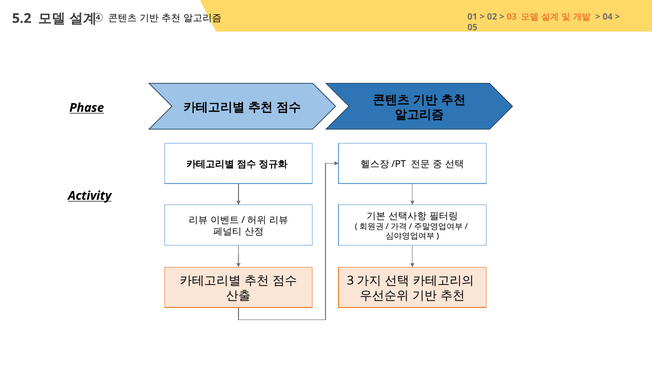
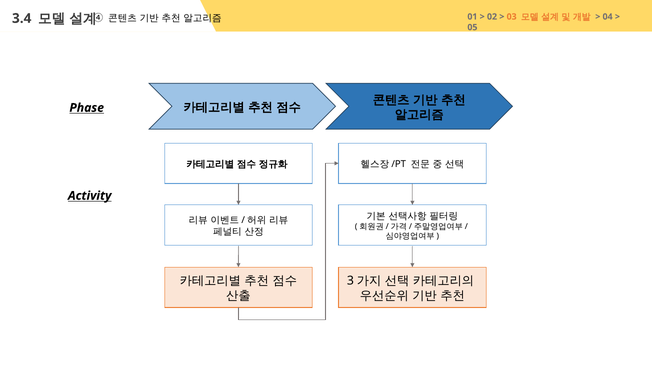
5.2: 5.2 -> 3.4
